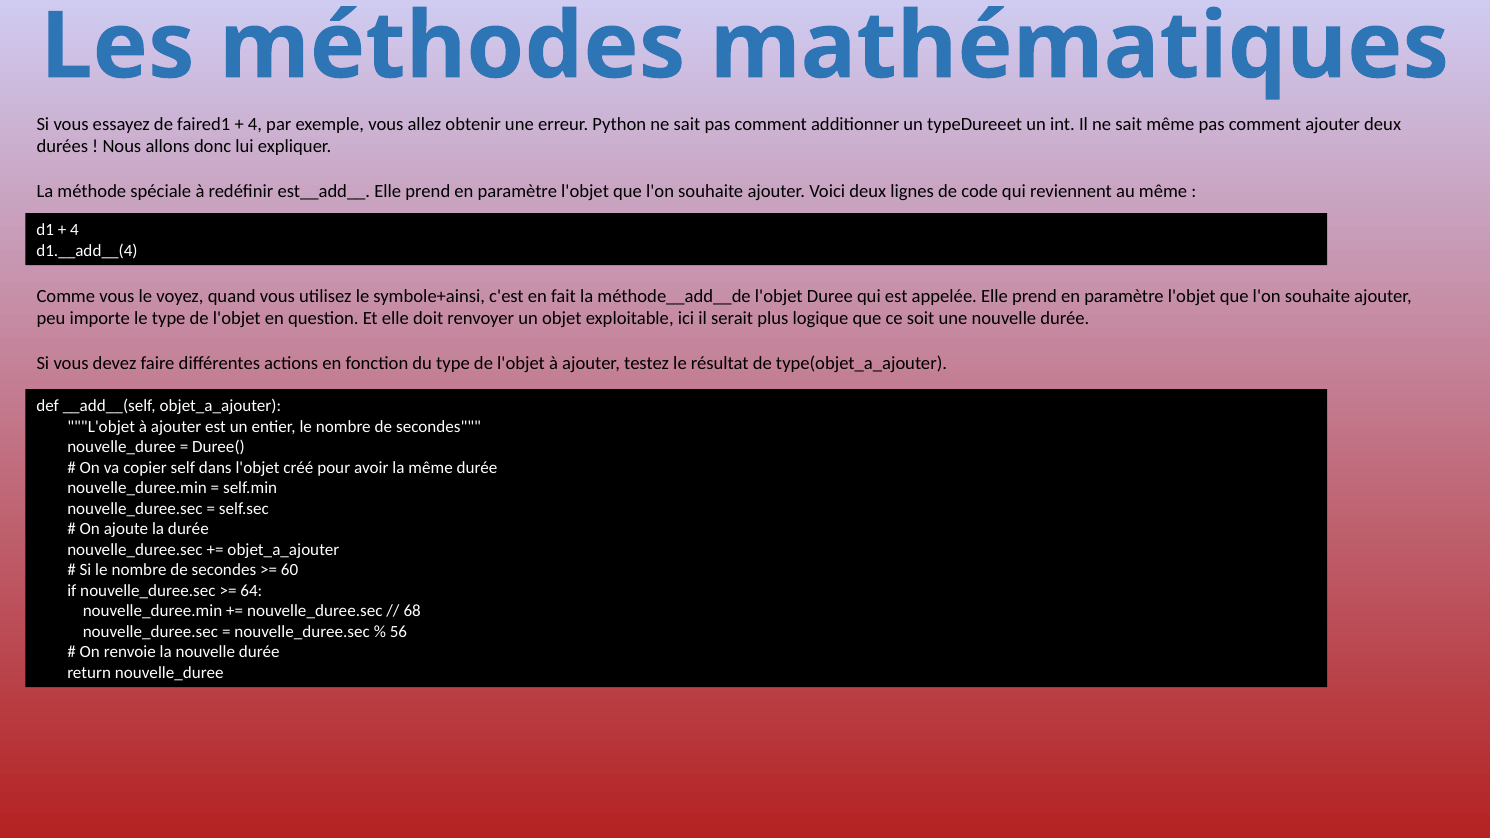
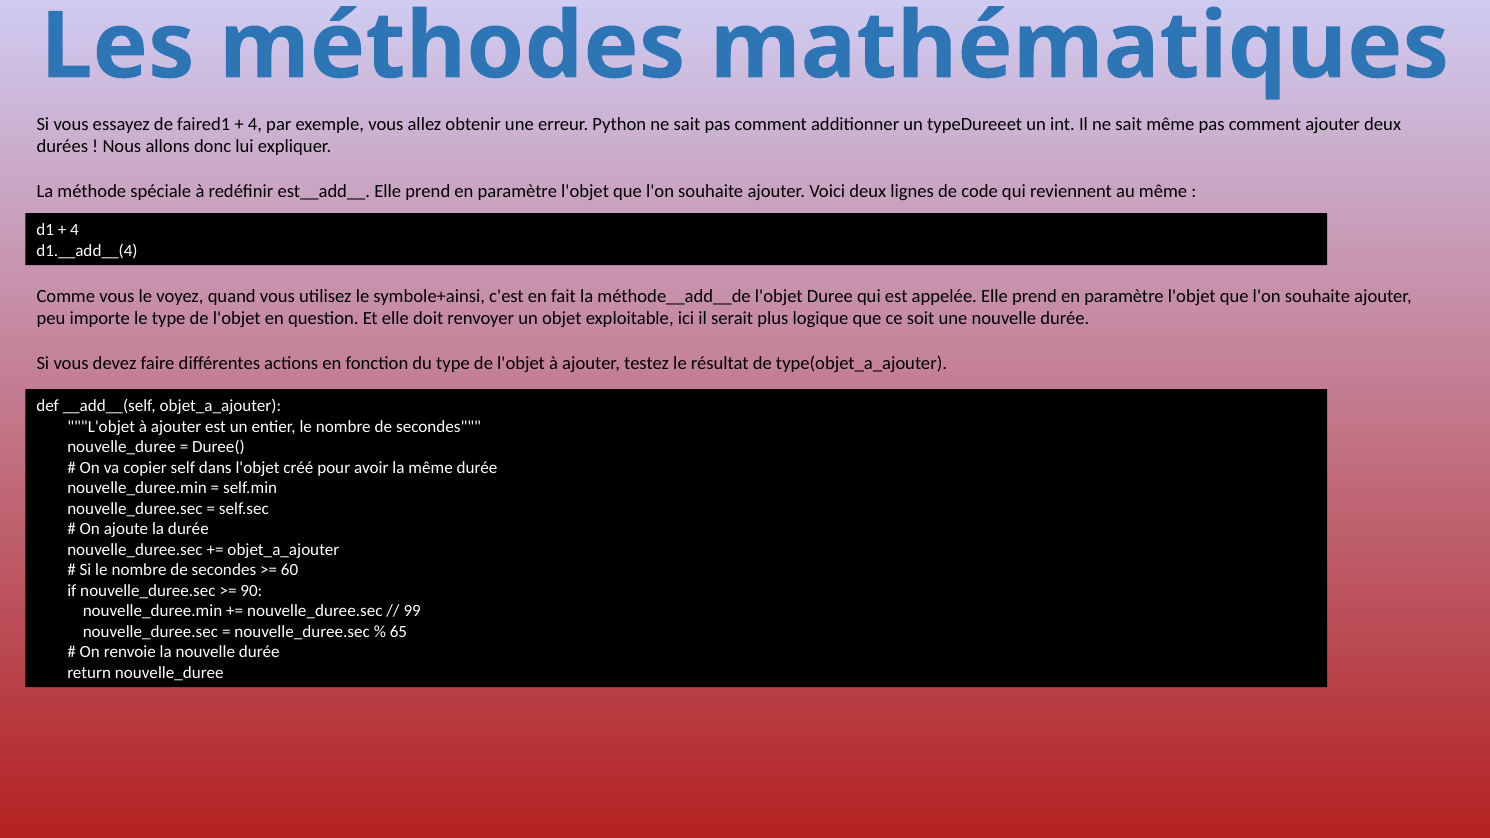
64: 64 -> 90
68: 68 -> 99
56: 56 -> 65
